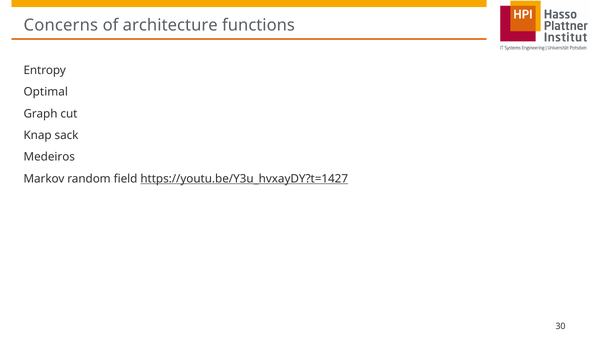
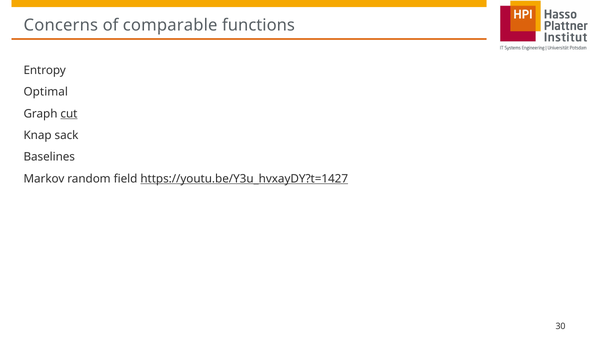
architecture: architecture -> comparable
cut underline: none -> present
Medeiros: Medeiros -> Baselines
